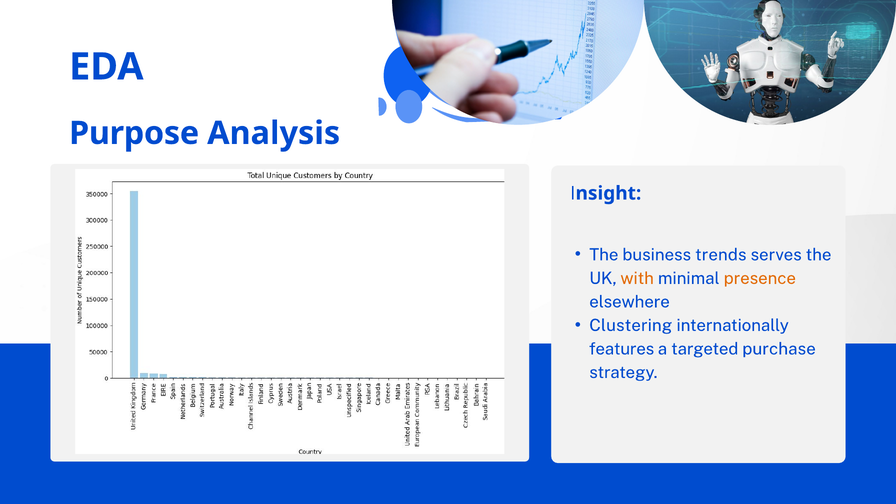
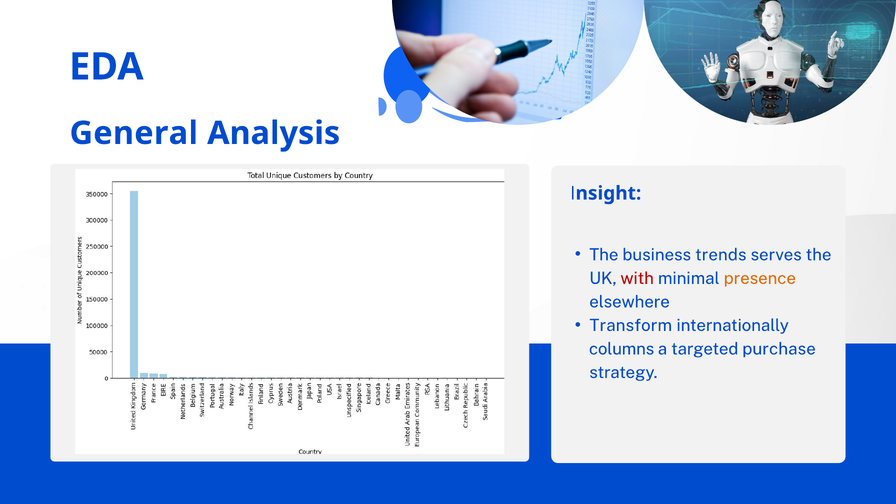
Purpose: Purpose -> General
with colour: orange -> red
Clustering: Clustering -> Transform
features: features -> columns
